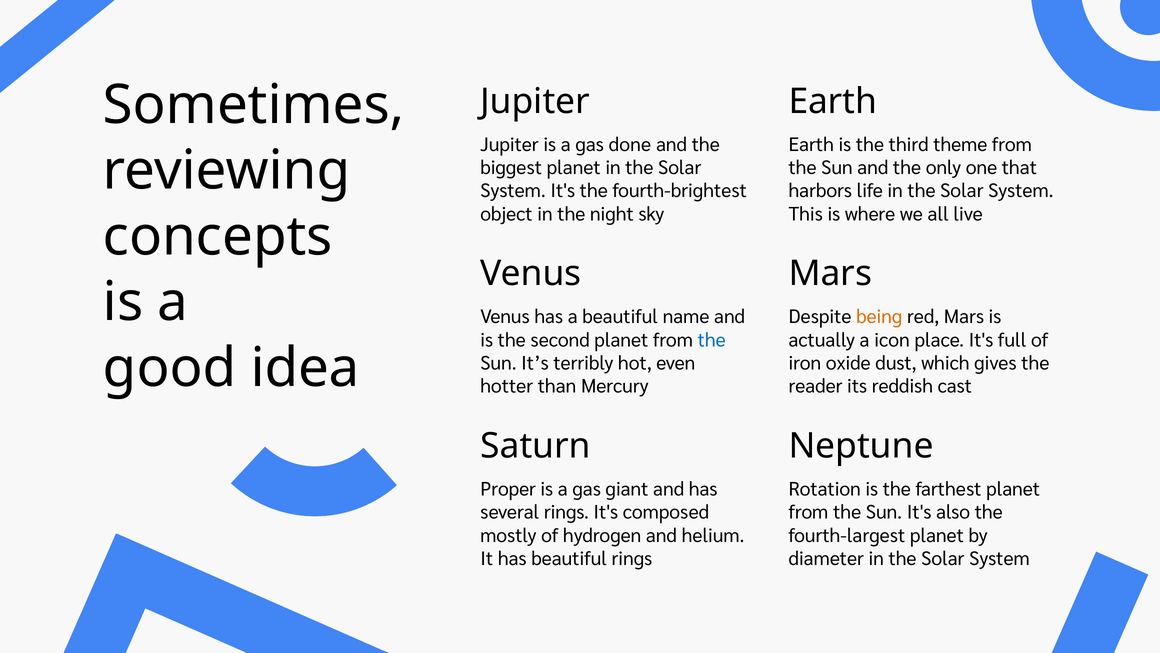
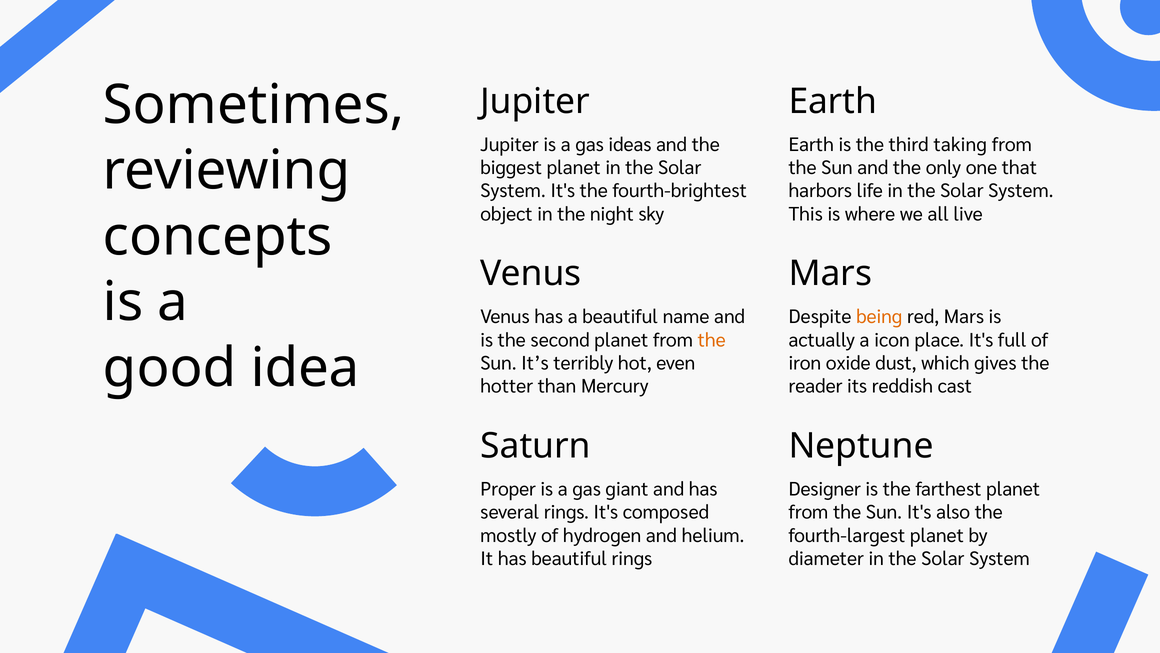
done: done -> ideas
theme: theme -> taking
the at (712, 340) colour: blue -> orange
Rotation: Rotation -> Designer
